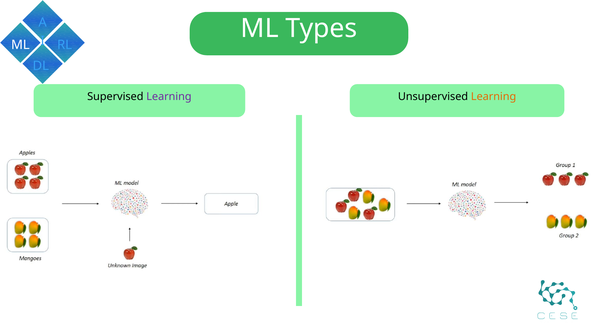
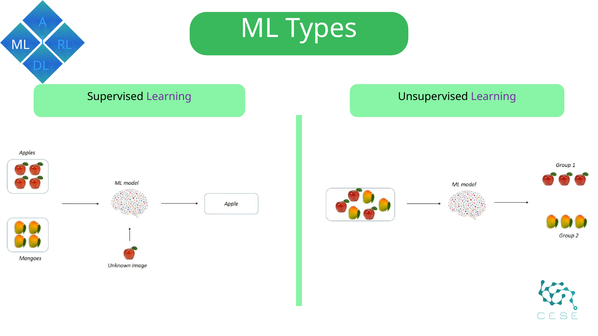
Learning at (494, 97) colour: orange -> purple
